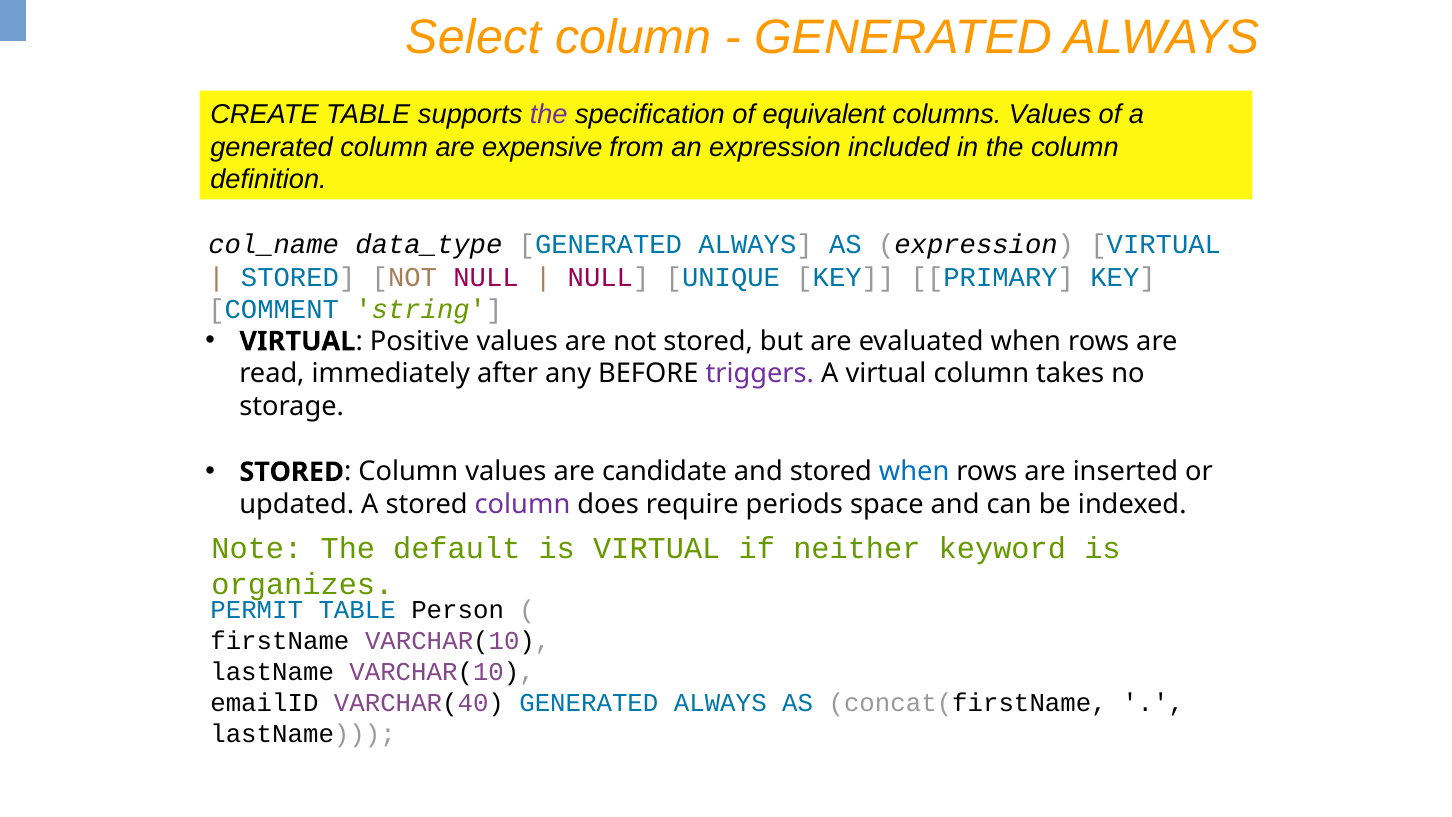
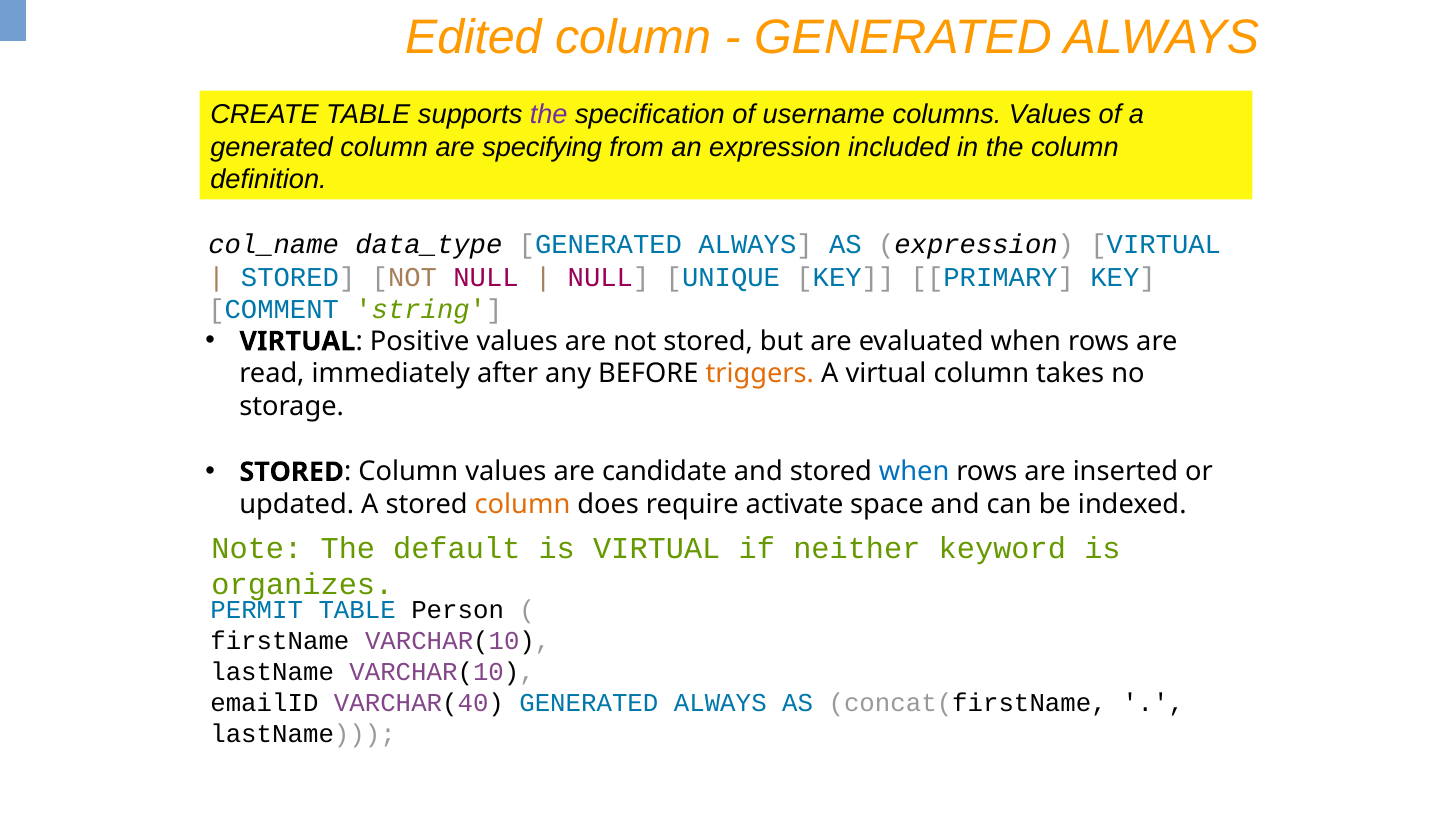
Select: Select -> Edited
equivalent: equivalent -> username
expensive: expensive -> specifying
triggers colour: purple -> orange
column at (522, 505) colour: purple -> orange
periods: periods -> activate
